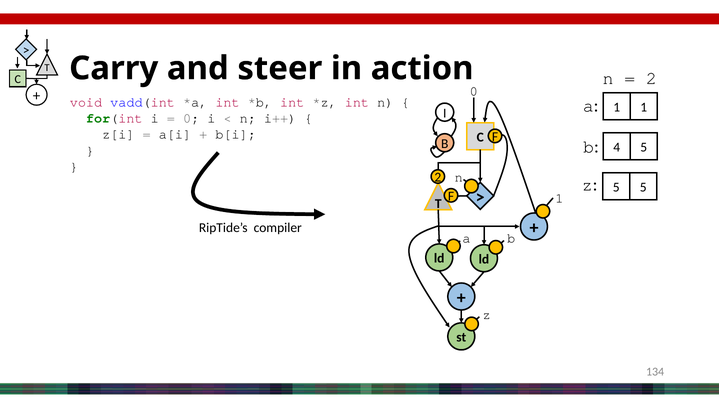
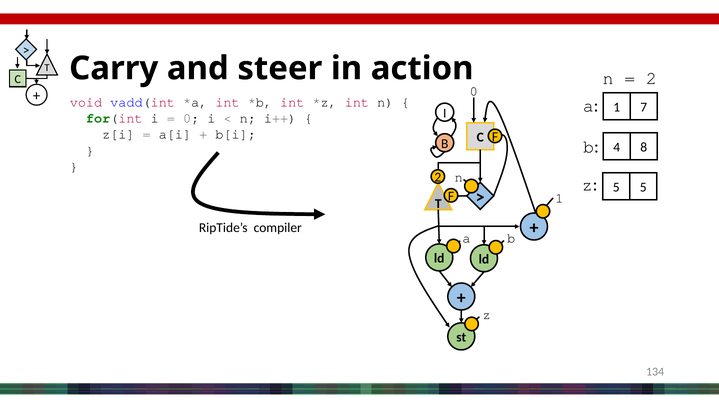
1 1: 1 -> 7
4 5: 5 -> 8
